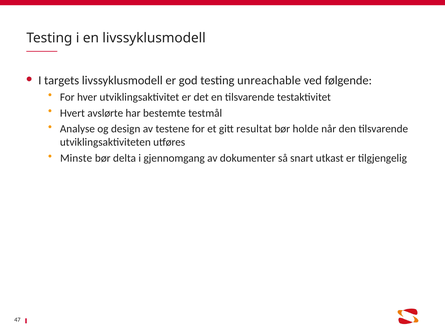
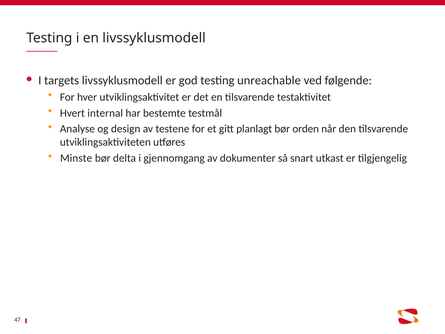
avslørte: avslørte -> internal
resultat: resultat -> planlagt
holde: holde -> orden
